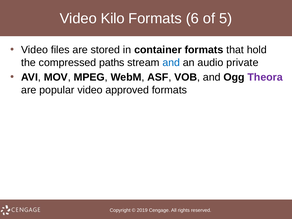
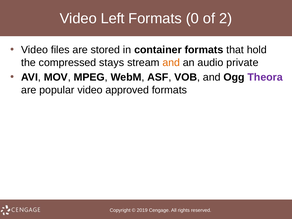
Kilo: Kilo -> Left
6: 6 -> 0
5: 5 -> 2
paths: paths -> stays
and at (171, 63) colour: blue -> orange
